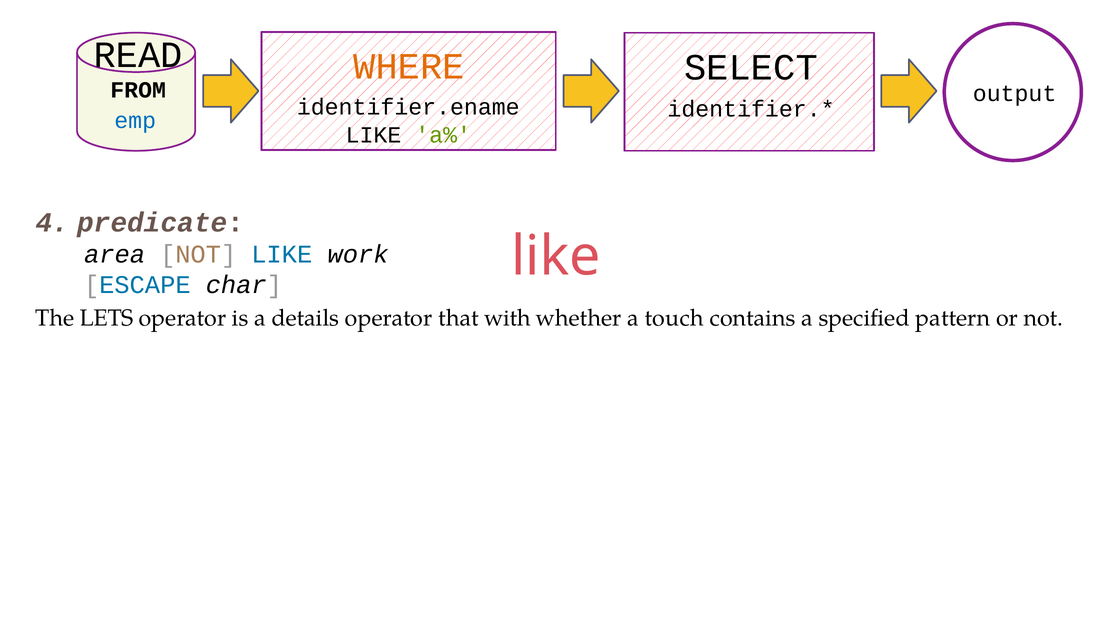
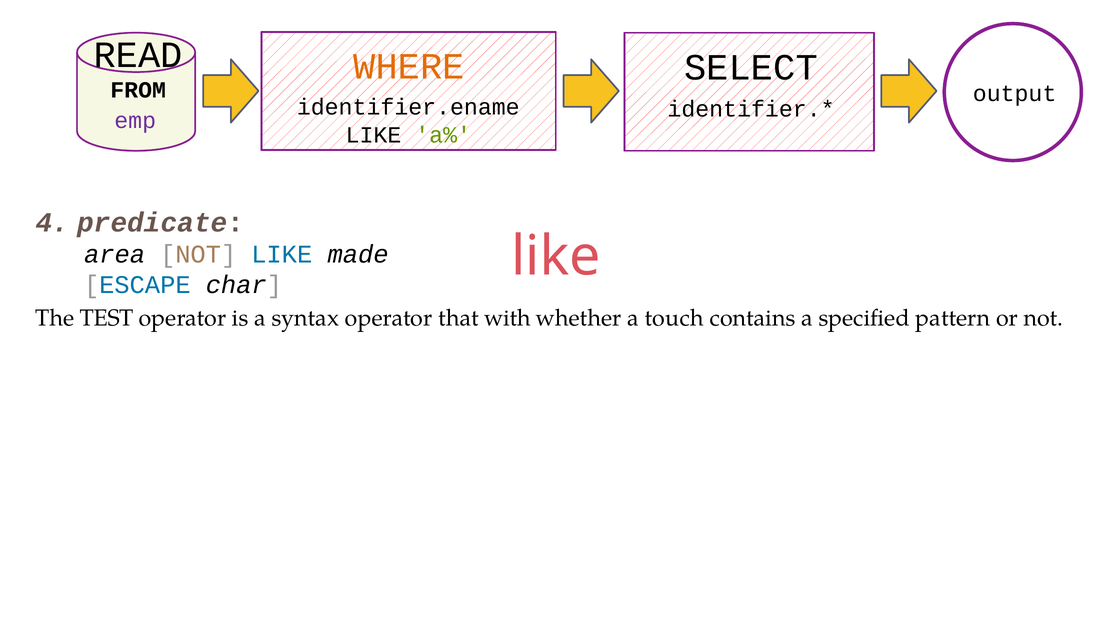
emp colour: blue -> purple
work: work -> made
LETS: LETS -> TEST
details: details -> syntax
